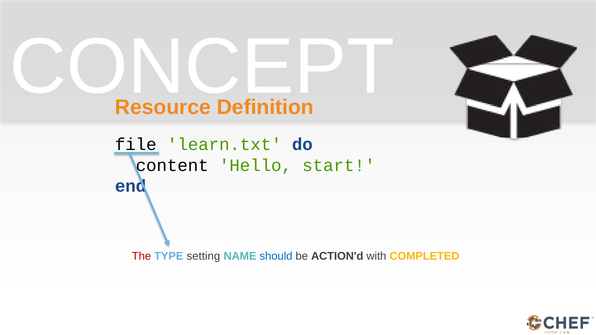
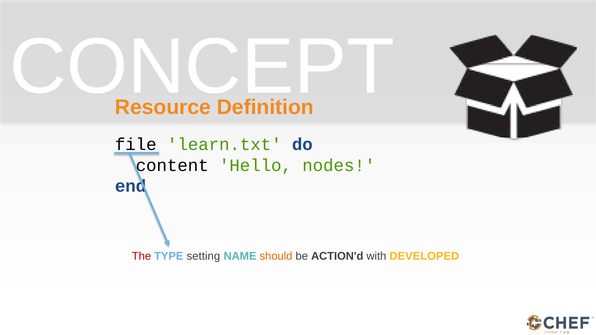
start: start -> nodes
should colour: blue -> orange
COMPLETED: COMPLETED -> DEVELOPED
